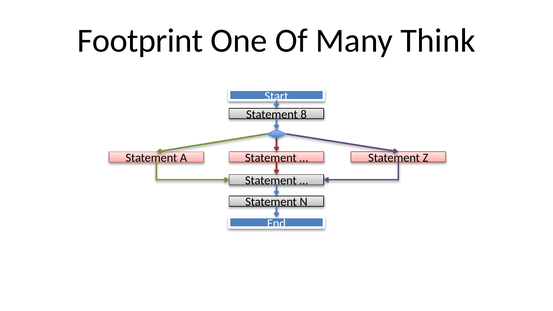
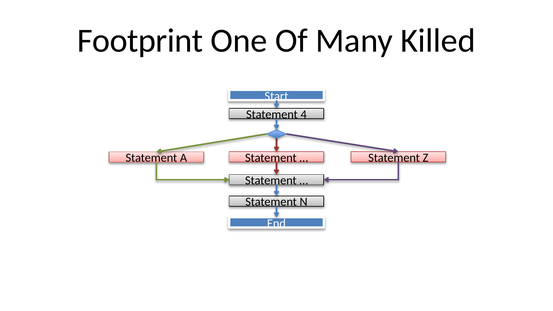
Think: Think -> Killed
8: 8 -> 4
